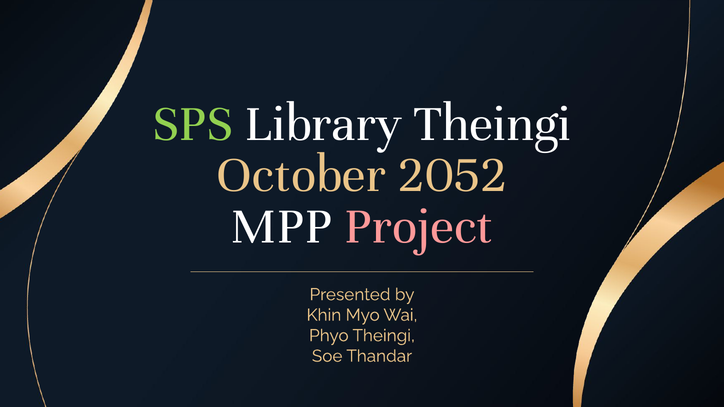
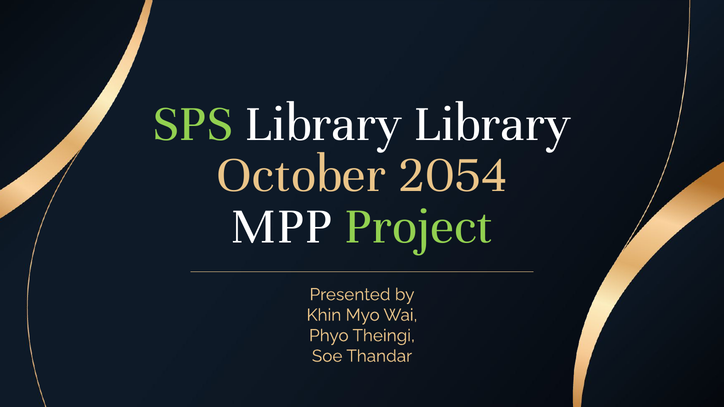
Library Theingi: Theingi -> Library
2052: 2052 -> 2054
Project colour: pink -> light green
